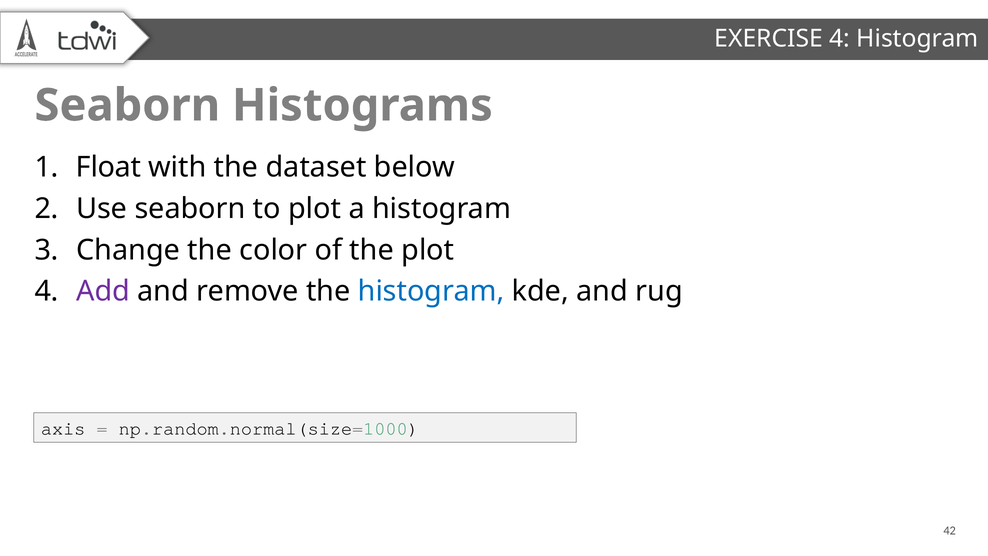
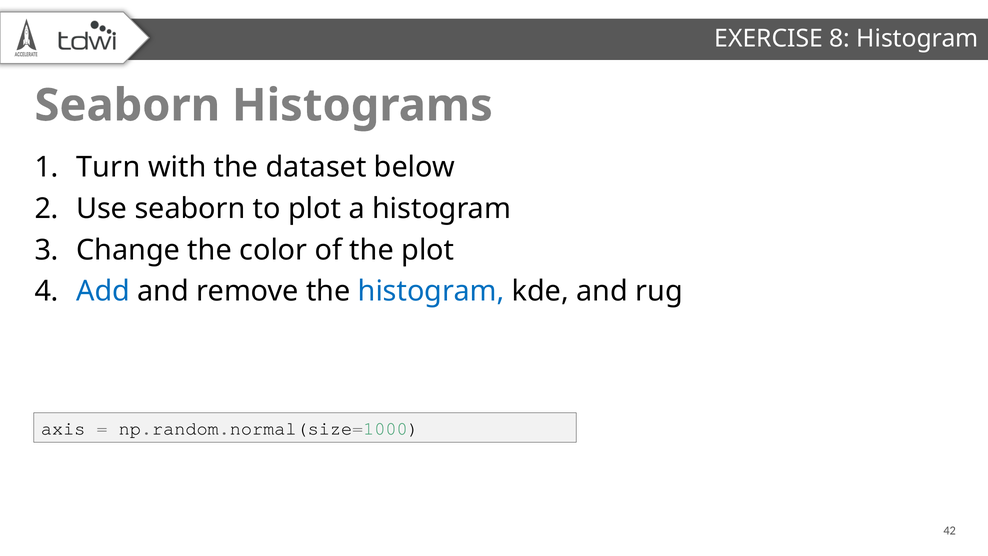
EXERCISE 4: 4 -> 8
Float: Float -> Turn
Add colour: purple -> blue
